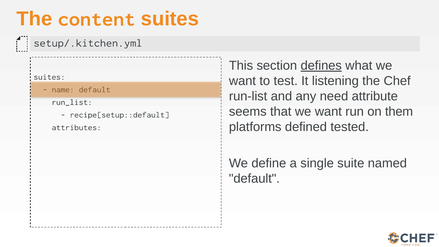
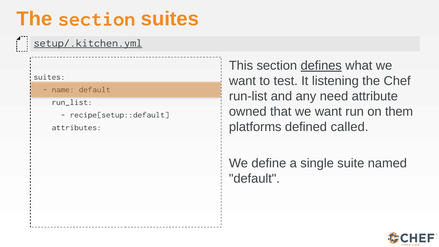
The content: content -> section
setup/.kitchen.yml underline: none -> present
seems: seems -> owned
tested: tested -> called
